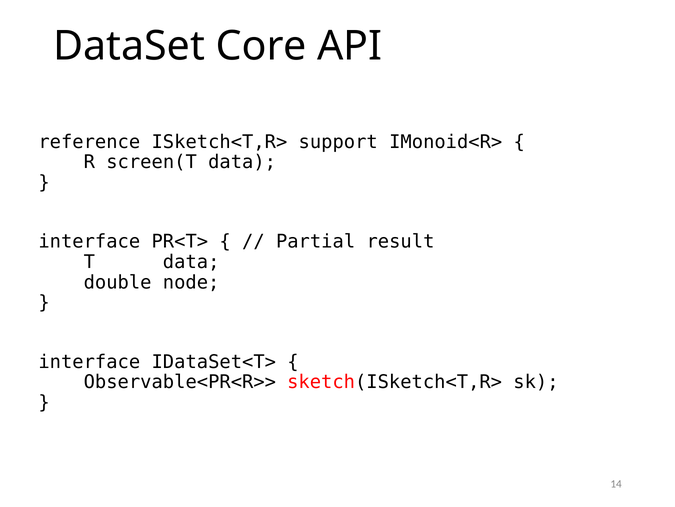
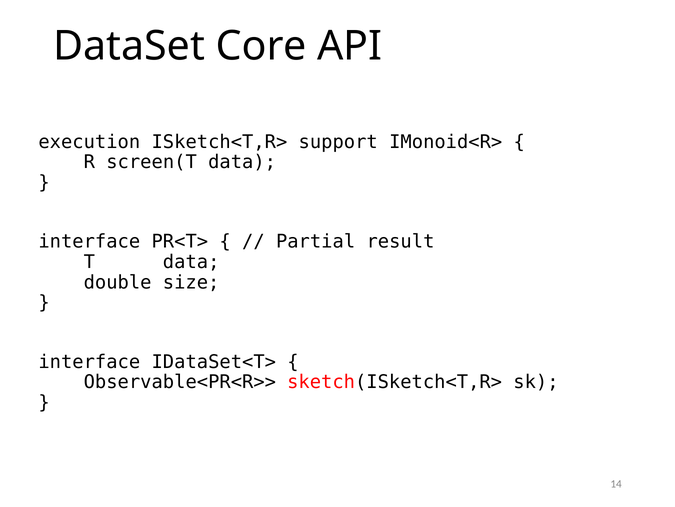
reference: reference -> execution
node: node -> size
